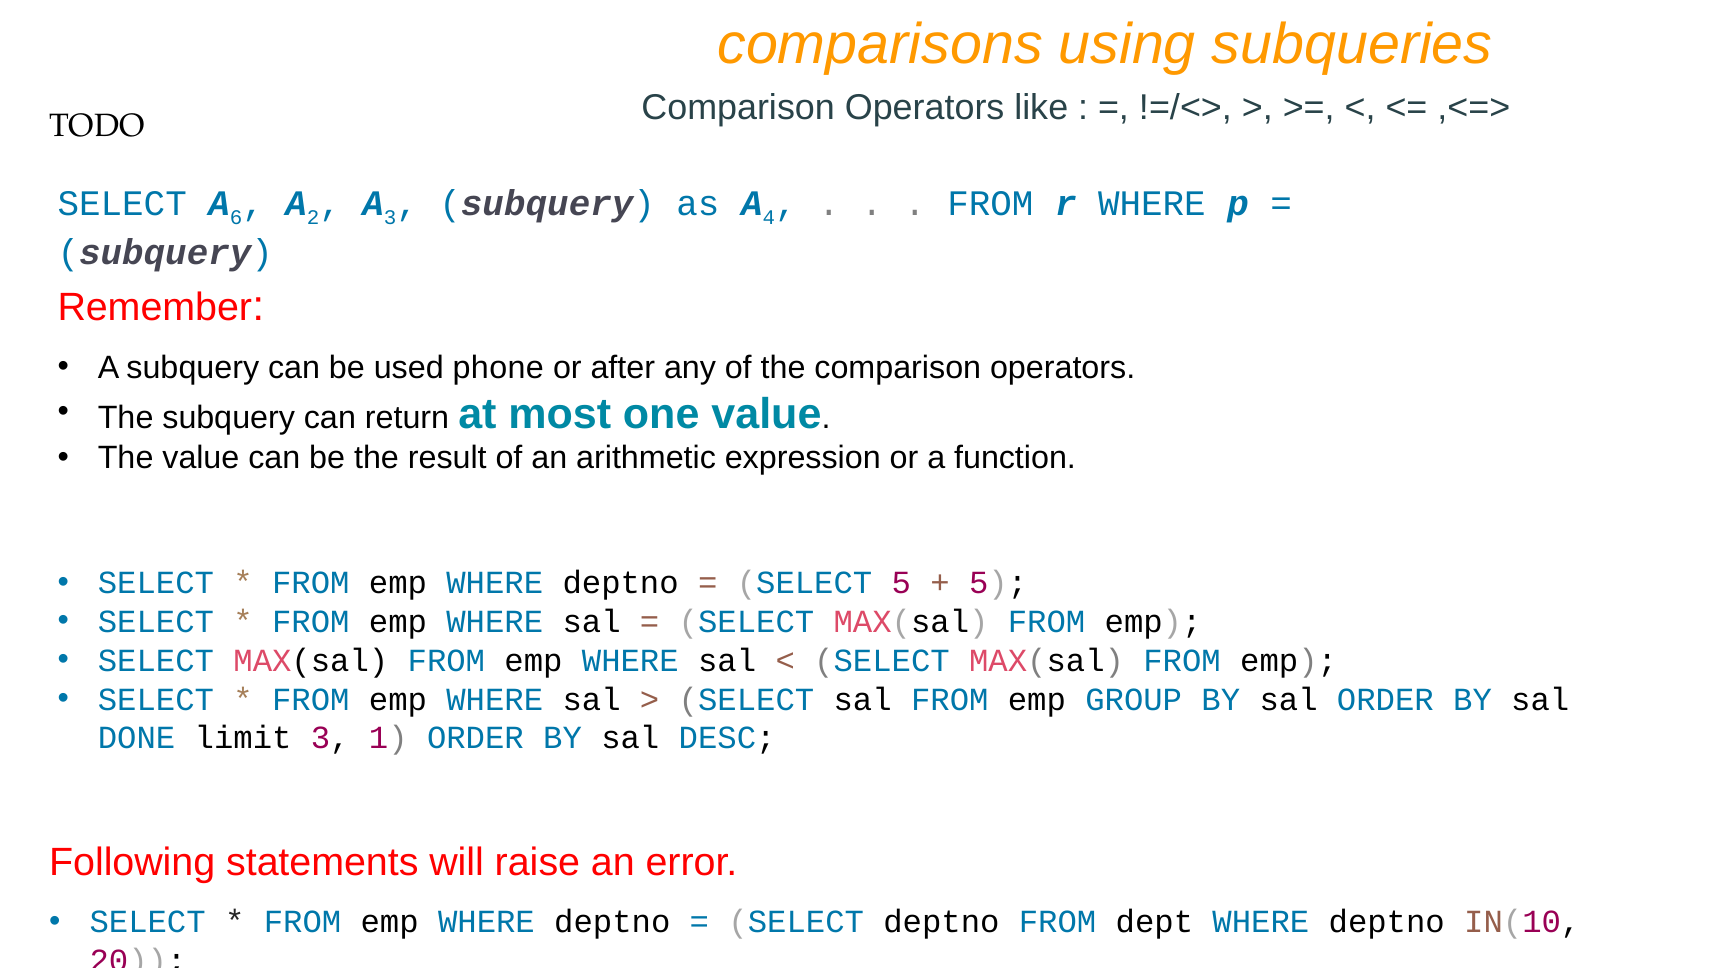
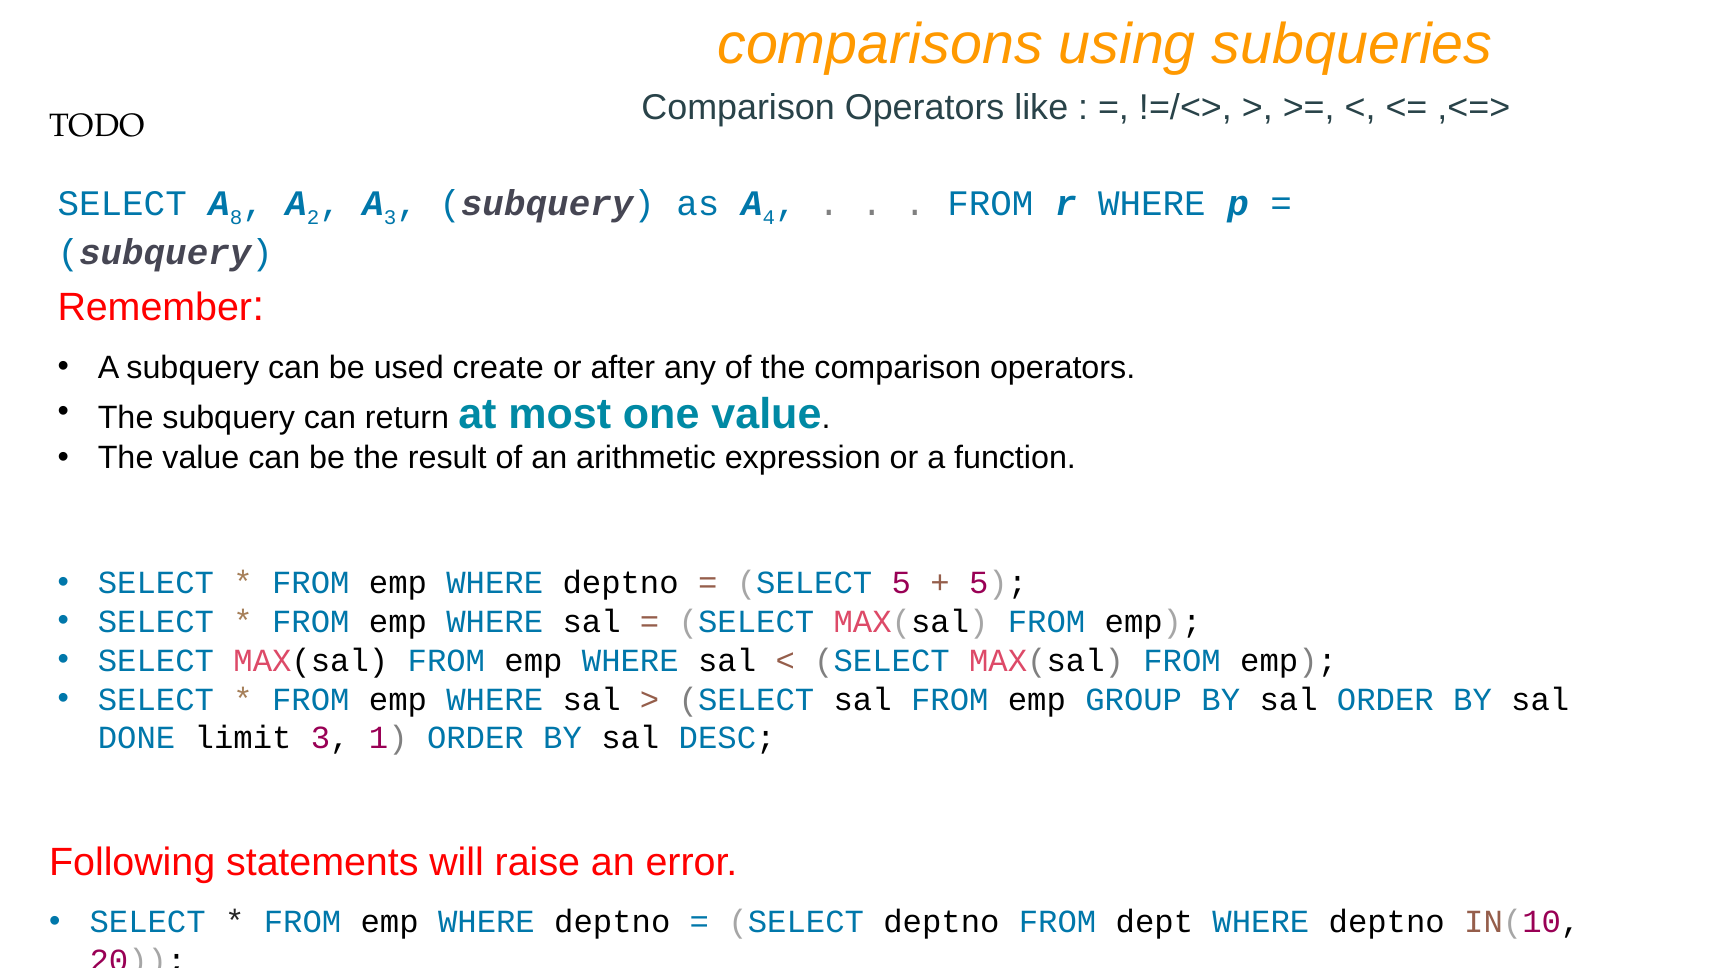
6: 6 -> 8
phone: phone -> create
